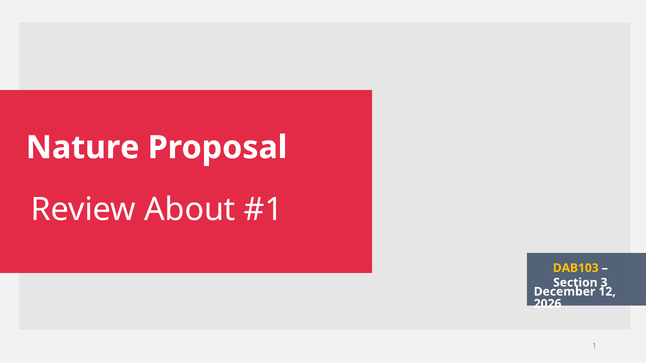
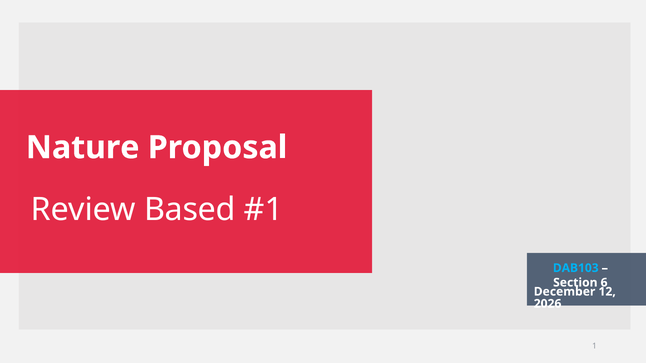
About: About -> Based
DAB103 colour: yellow -> light blue
3: 3 -> 6
